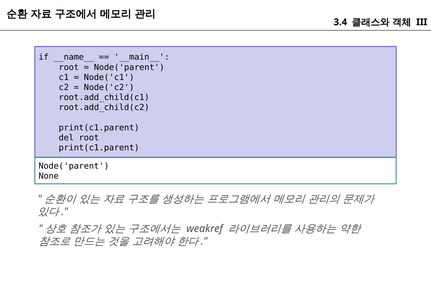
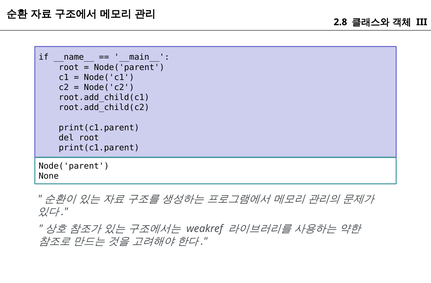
3.4: 3.4 -> 2.8
